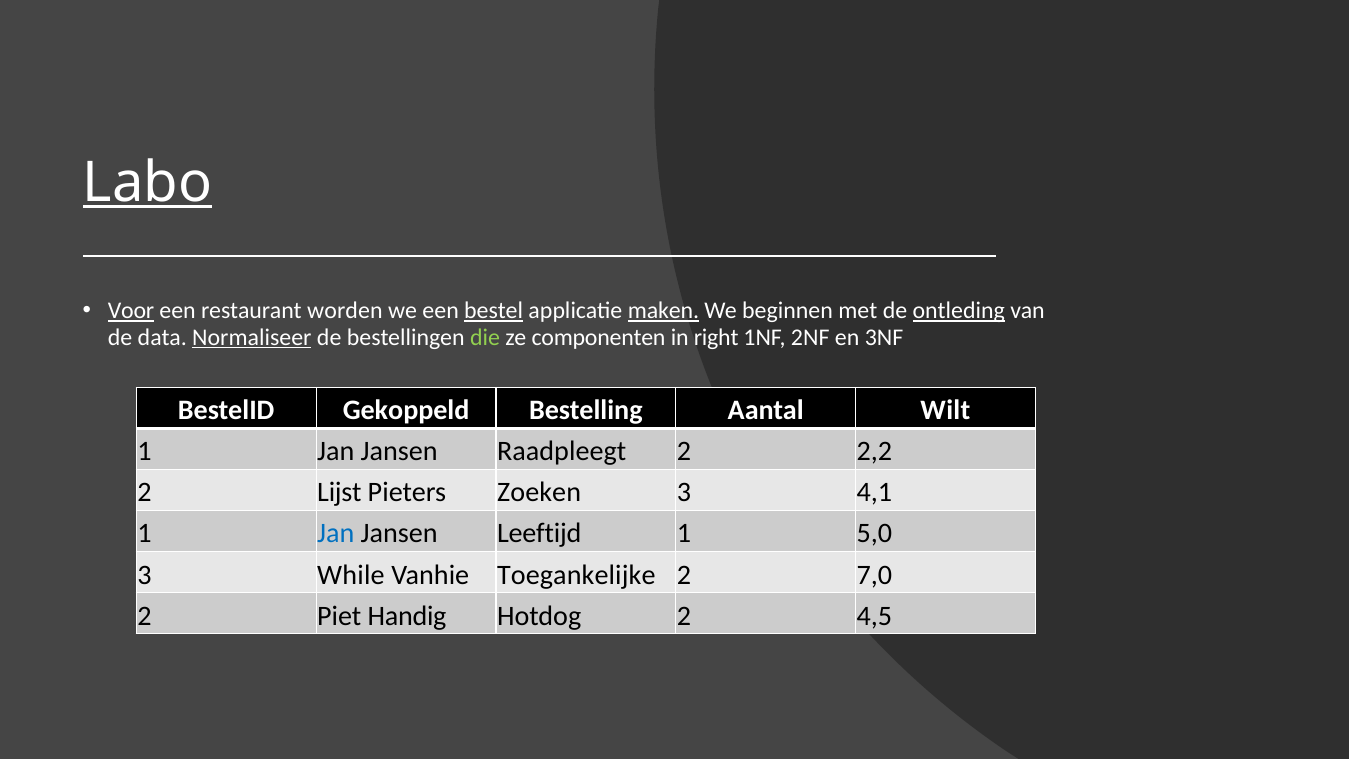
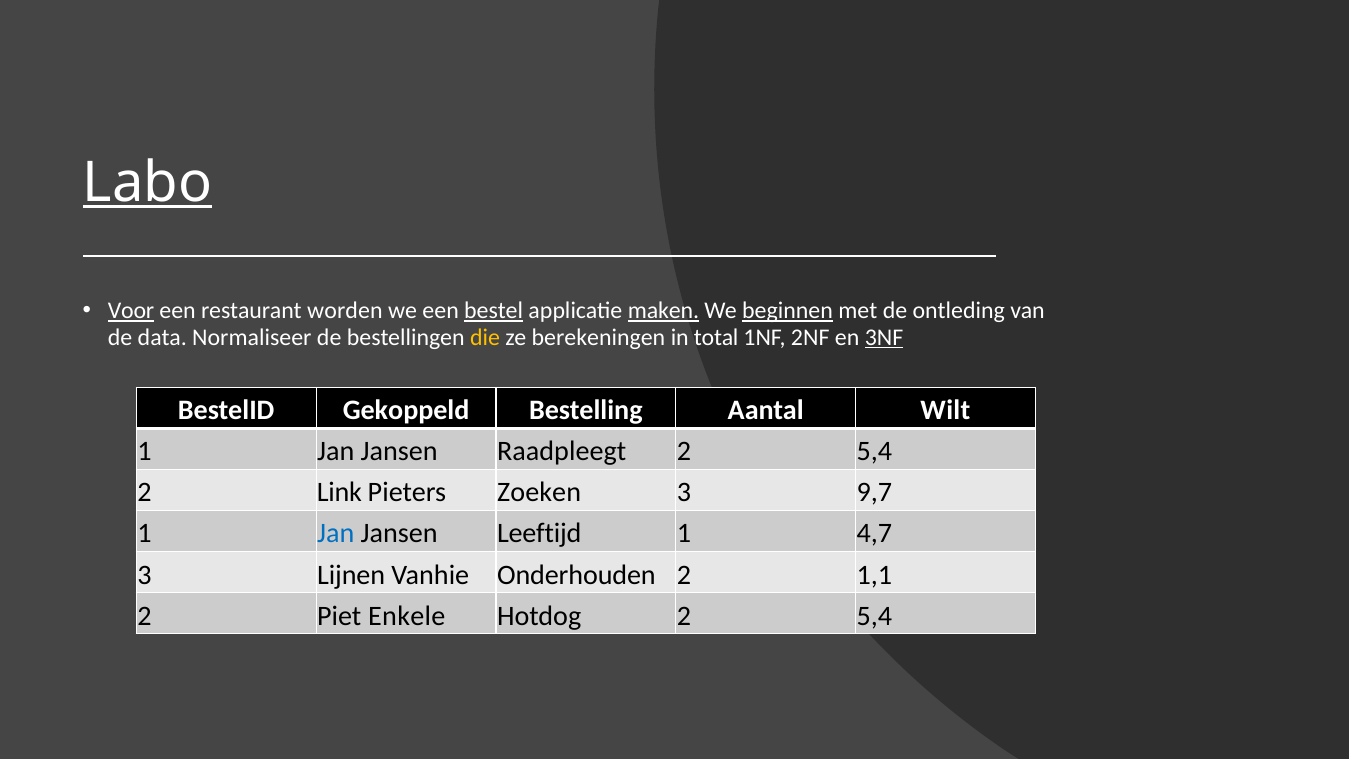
beginnen underline: none -> present
ontleding underline: present -> none
Normaliseer underline: present -> none
die colour: light green -> yellow
componenten: componenten -> berekeningen
right: right -> total
3NF underline: none -> present
2,2 at (874, 451): 2,2 -> 5,4
Lijst: Lijst -> Link
4,1: 4,1 -> 9,7
5,0: 5,0 -> 4,7
While: While -> Lijnen
Toegankelijke: Toegankelijke -> Onderhouden
7,0: 7,0 -> 1,1
Handig: Handig -> Enkele
Hotdog 2 4,5: 4,5 -> 5,4
